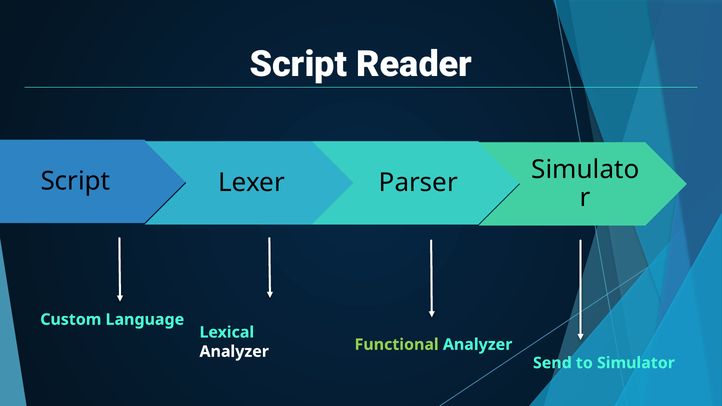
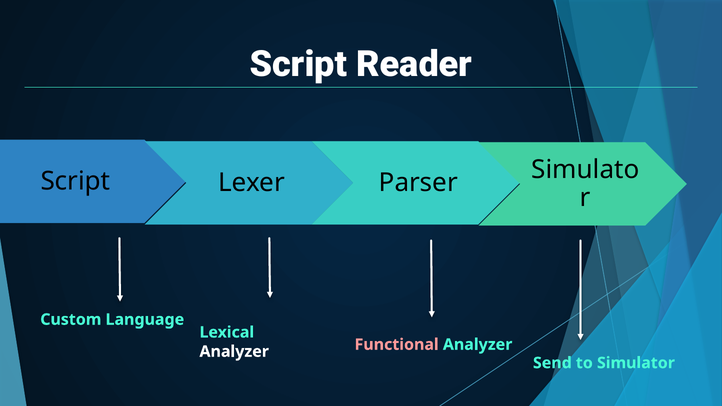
Functional colour: light green -> pink
